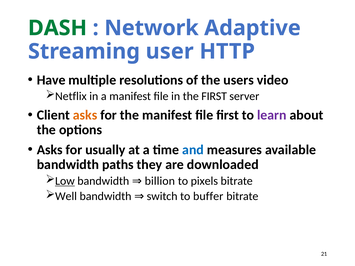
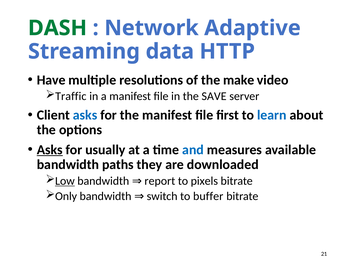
user: user -> data
users: users -> make
Netflix: Netflix -> Traffic
the FIRST: FIRST -> SAVE
asks at (85, 115) colour: orange -> blue
learn colour: purple -> blue
Asks at (50, 150) underline: none -> present
billion: billion -> report
Well: Well -> Only
